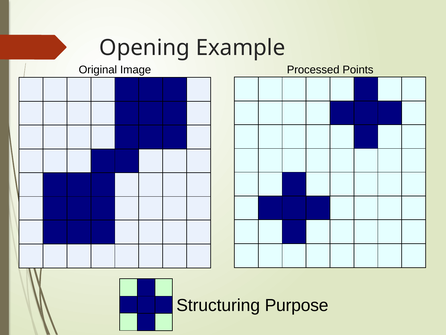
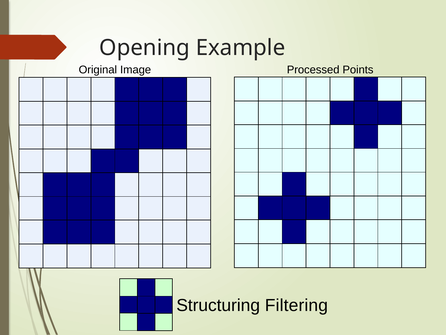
Purpose: Purpose -> Filtering
